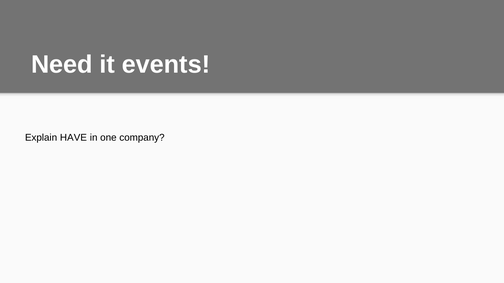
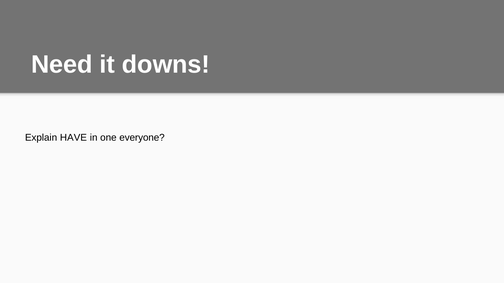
events: events -> downs
company: company -> everyone
